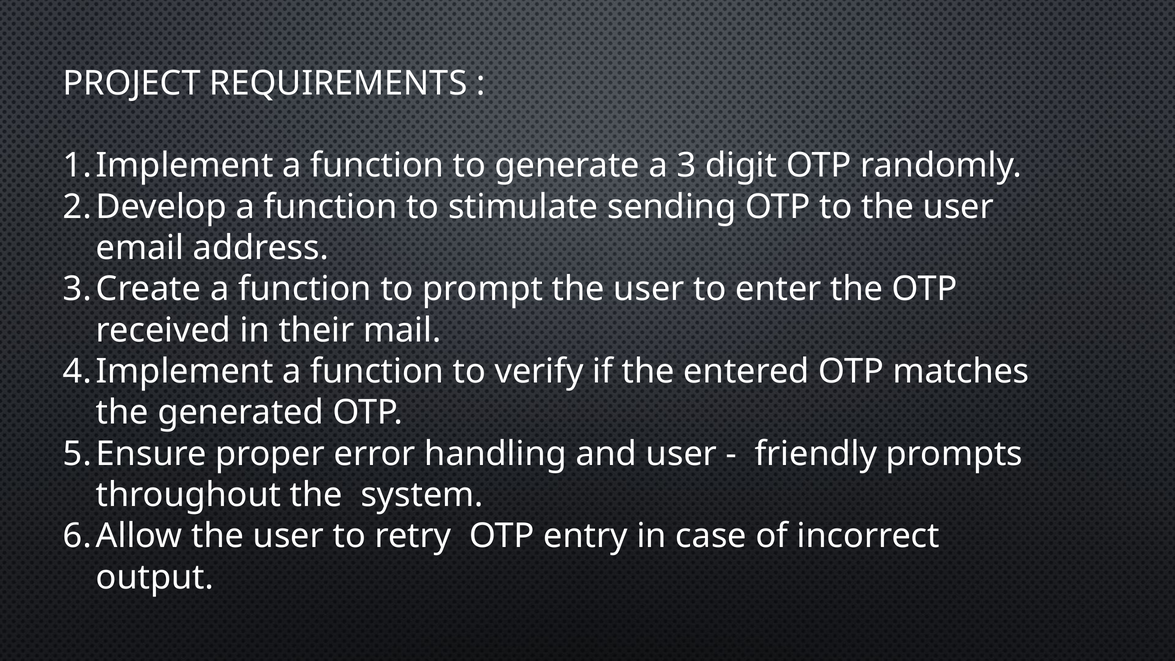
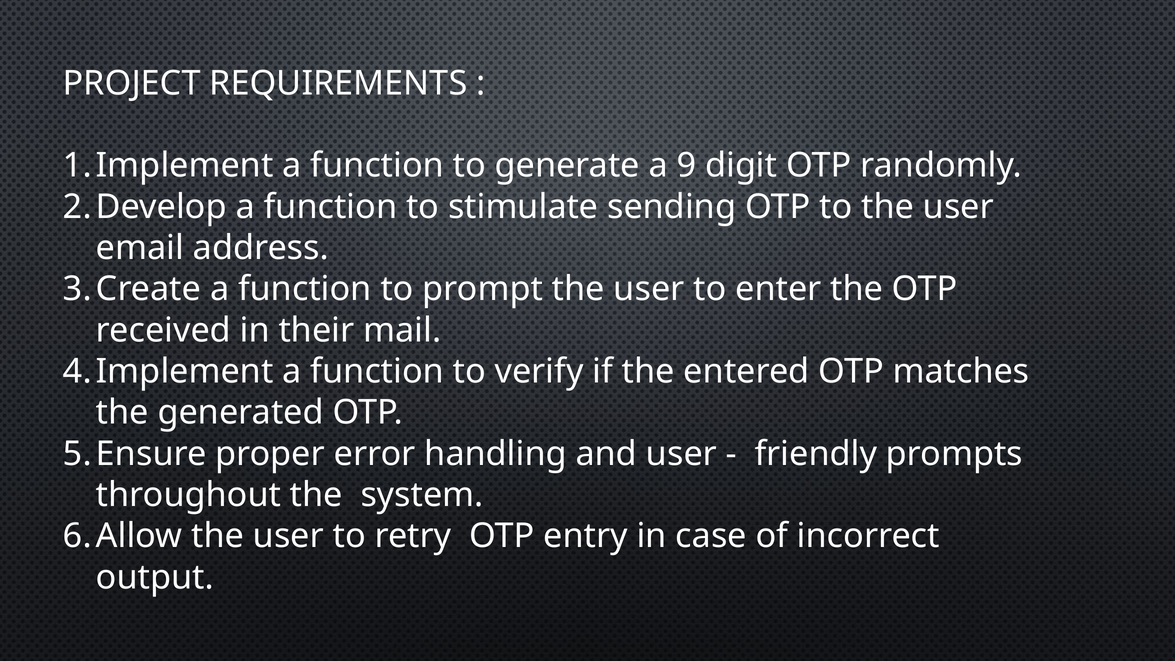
3: 3 -> 9
